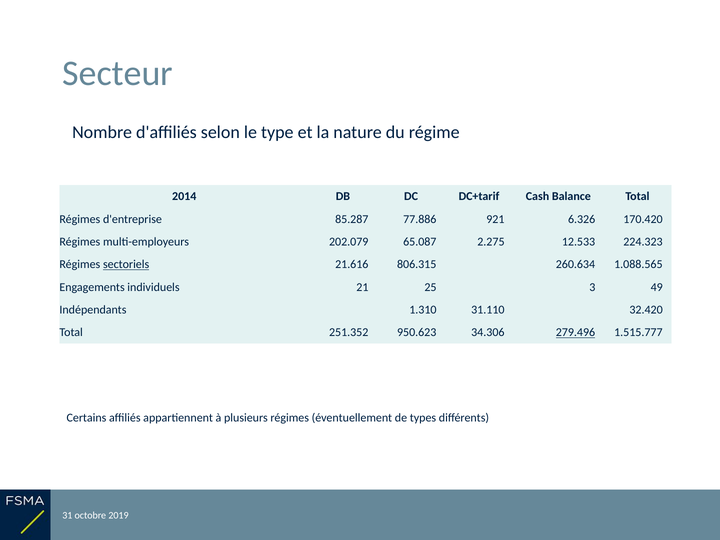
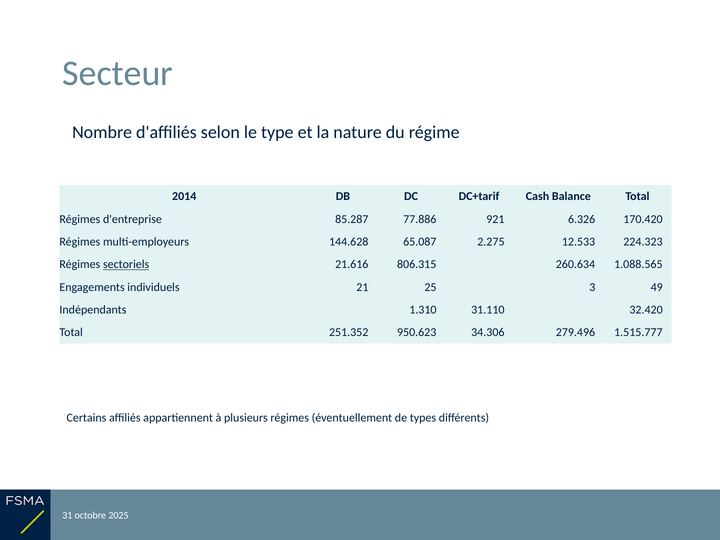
202.079: 202.079 -> 144.628
279.496 underline: present -> none
2019: 2019 -> 2025
